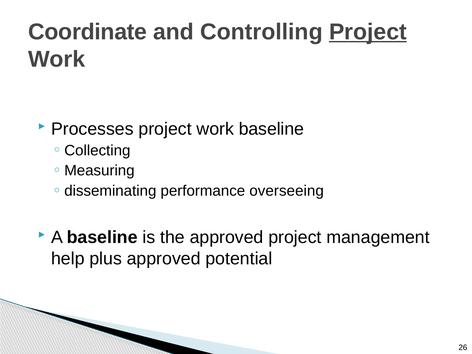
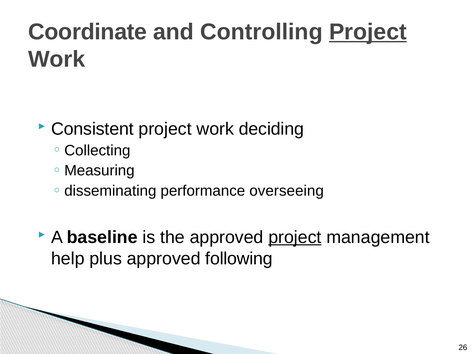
Processes: Processes -> Consistent
work baseline: baseline -> deciding
project at (295, 237) underline: none -> present
potential: potential -> following
